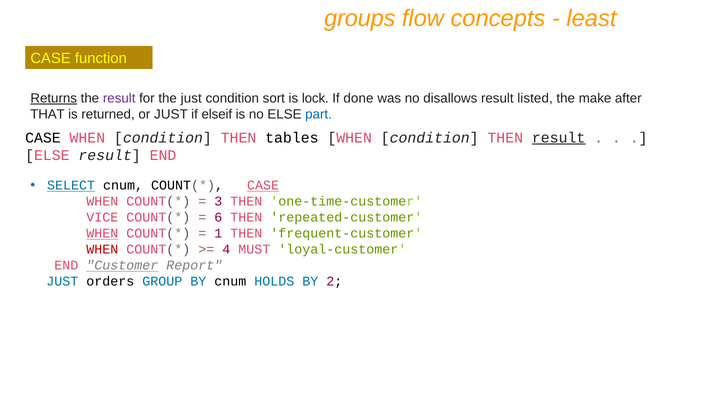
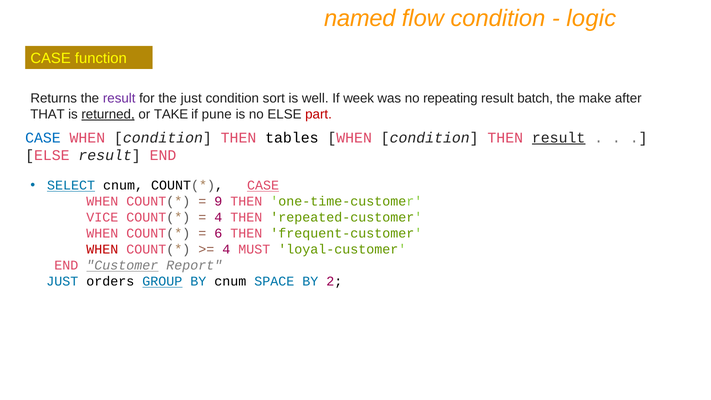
groups: groups -> named
flow concepts: concepts -> condition
least: least -> logic
Returns underline: present -> none
lock: lock -> well
done: done -> week
disallows: disallows -> repeating
listed: listed -> batch
returned underline: none -> present
or JUST: JUST -> TAKE
elseif: elseif -> pune
part colour: blue -> red
CASE at (43, 138) colour: black -> blue
3: 3 -> 9
6 at (218, 217): 6 -> 4
WHEN at (102, 233) underline: present -> none
1: 1 -> 6
GROUP underline: none -> present
HOLDS: HOLDS -> SPACE
